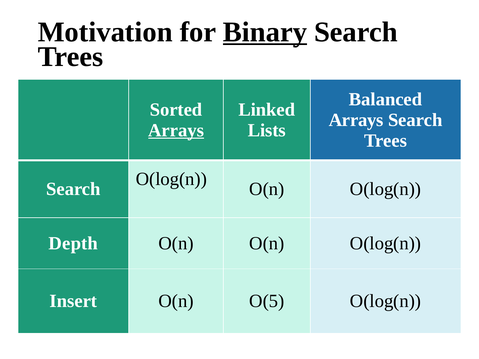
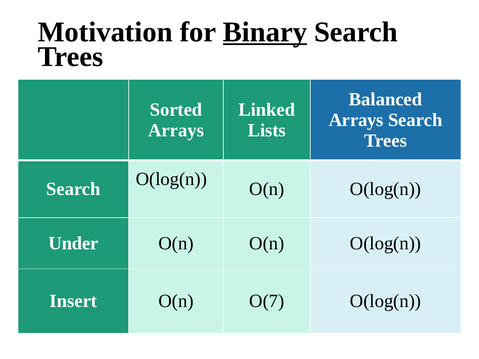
Arrays at (176, 130) underline: present -> none
Depth: Depth -> Under
O(5: O(5 -> O(7
